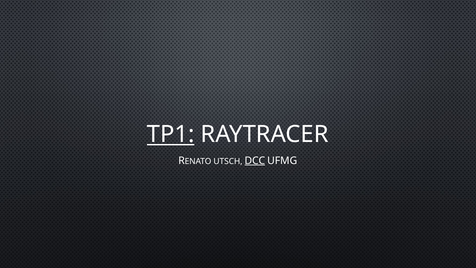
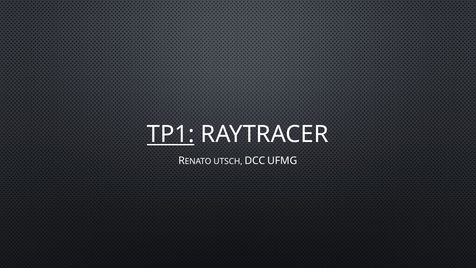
DCC underline: present -> none
